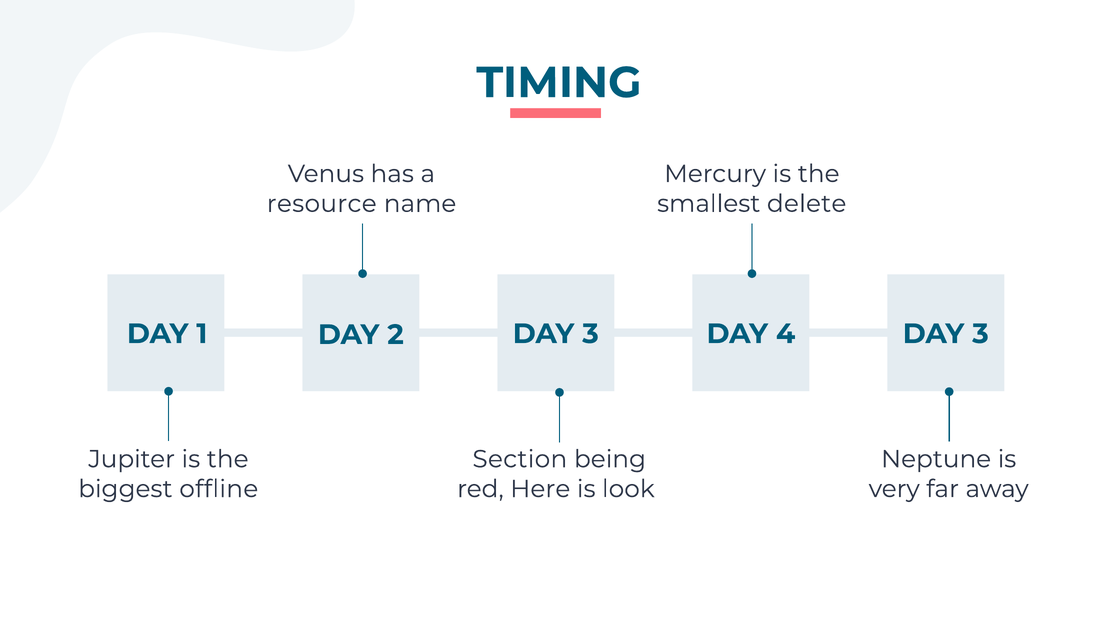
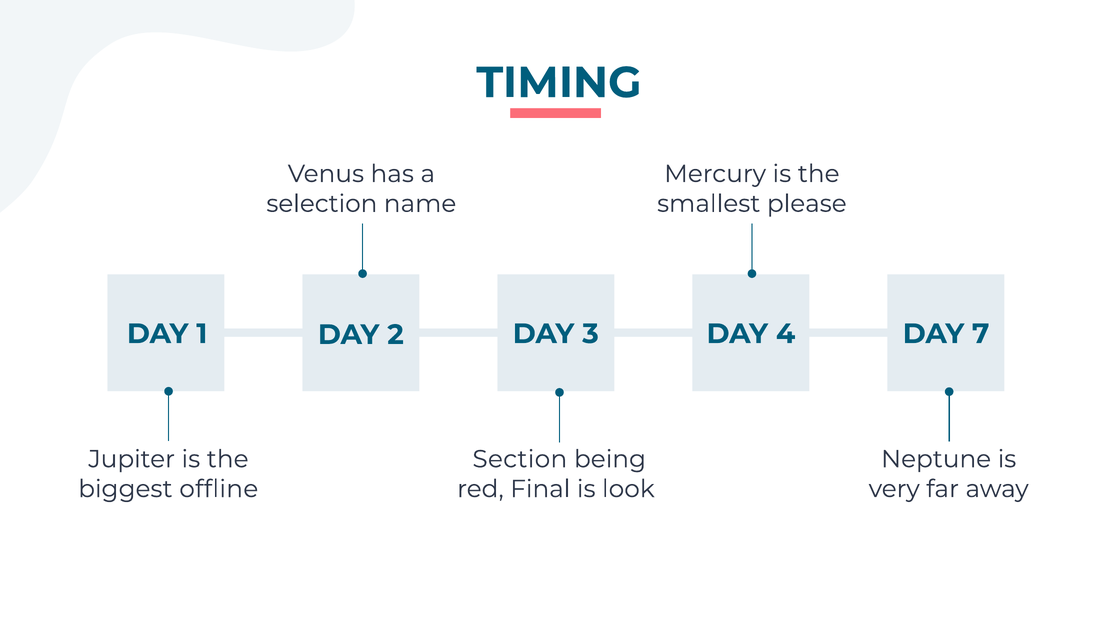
resource: resource -> selection
delete: delete -> please
4 DAY 3: 3 -> 7
Here: Here -> Final
